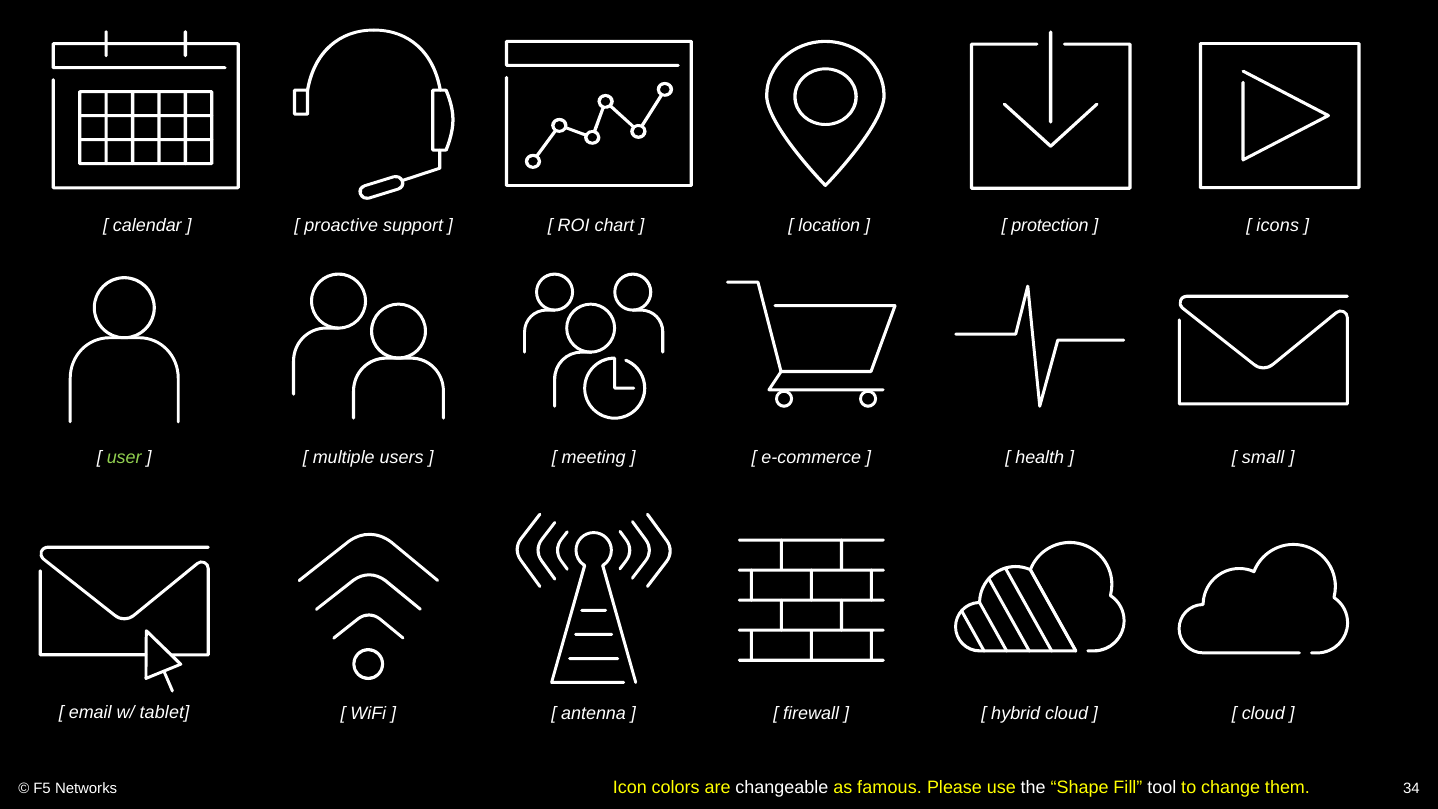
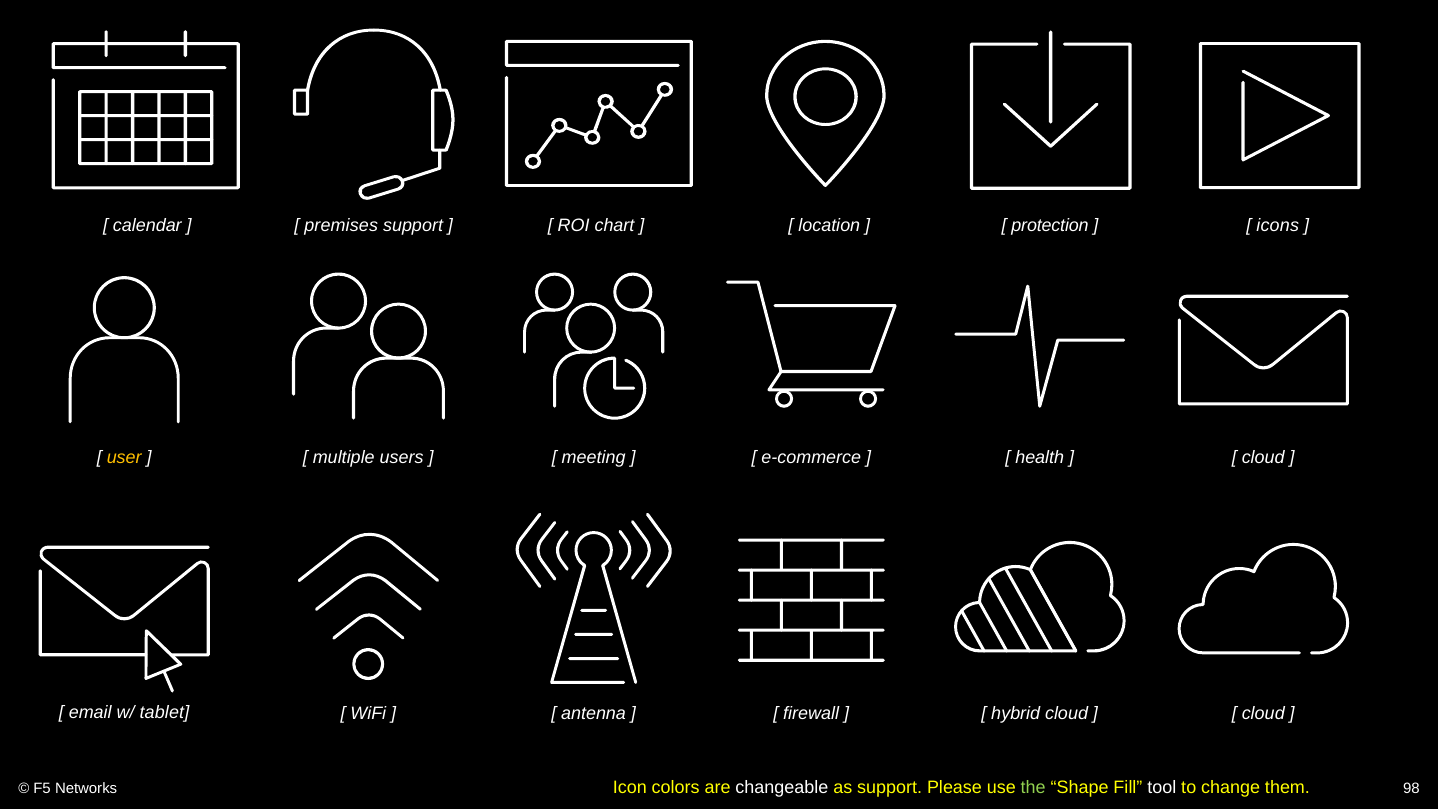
proactive: proactive -> premises
user colour: light green -> yellow
small at (1263, 457): small -> cloud
as famous: famous -> support
the colour: white -> light green
34: 34 -> 98
